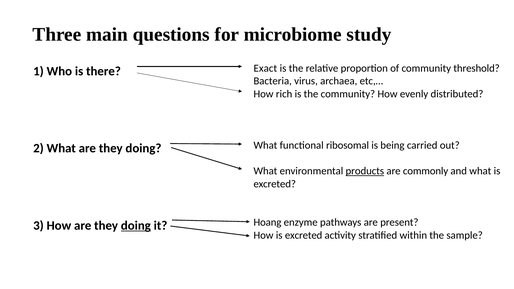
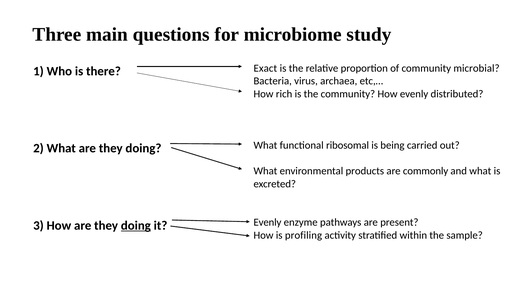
threshold: threshold -> microbial
products underline: present -> none
Hoang at (267, 223): Hoang -> Evenly
How is excreted: excreted -> profiling
